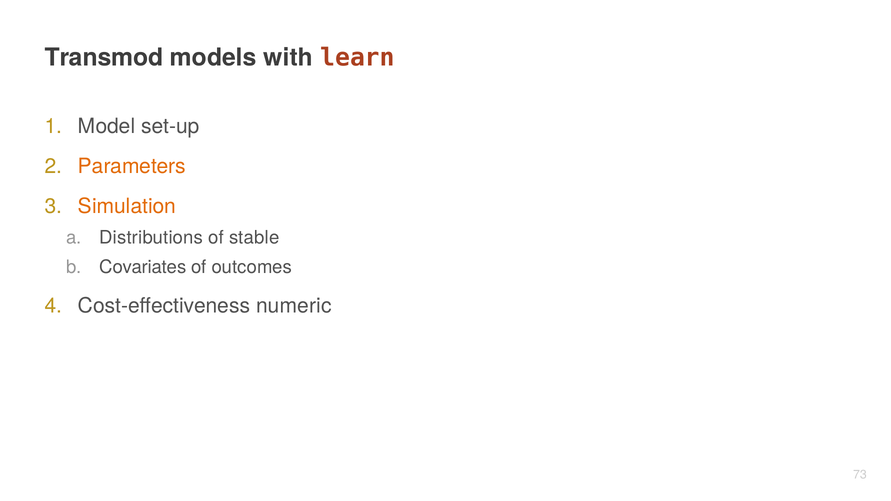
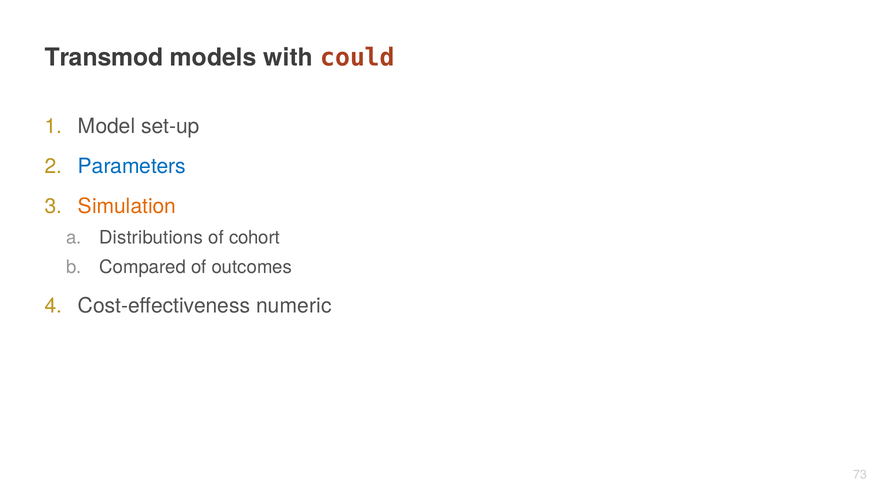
learn: learn -> could
Parameters colour: orange -> blue
stable: stable -> cohort
Covariates: Covariates -> Compared
